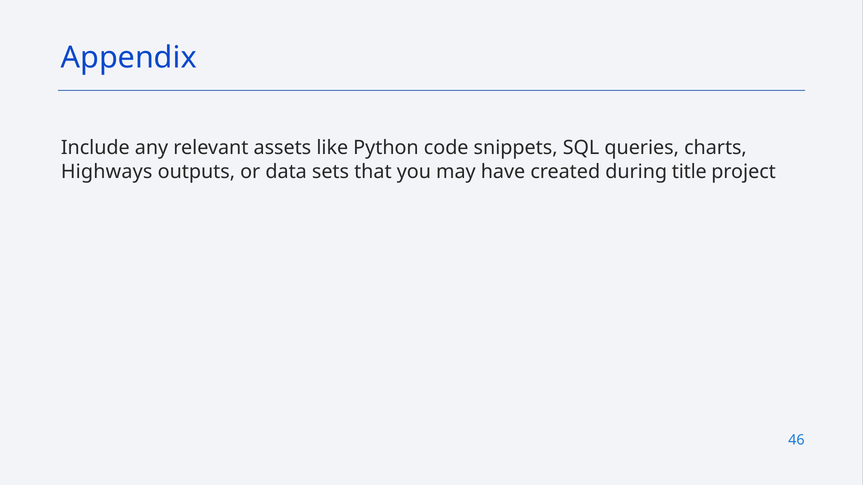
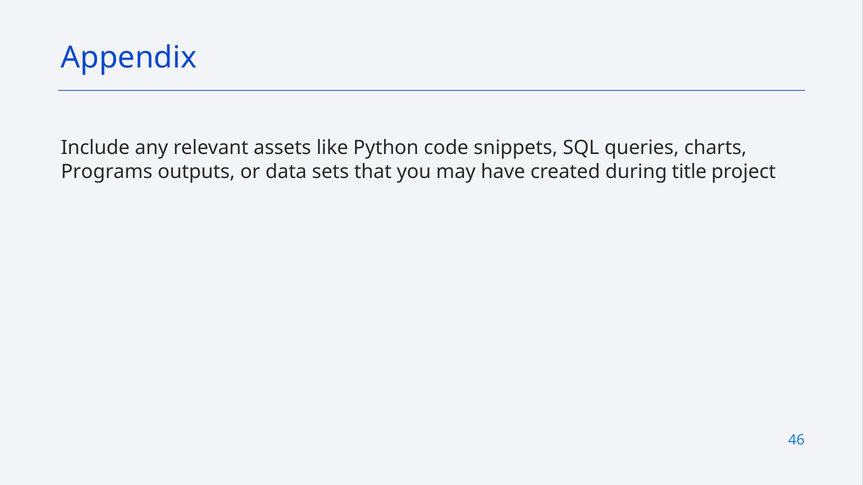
Highways: Highways -> Programs
